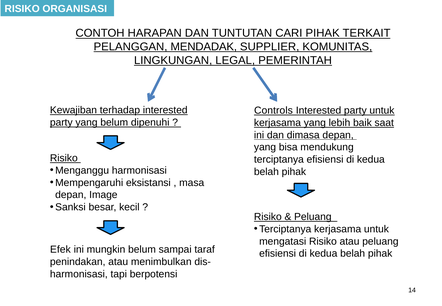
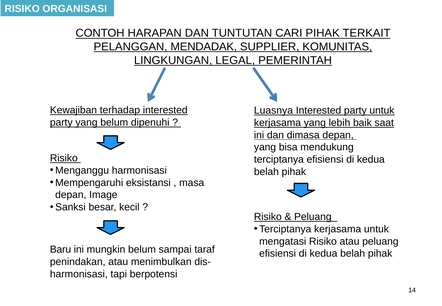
Controls: Controls -> Luasnya
Efek: Efek -> Baru
